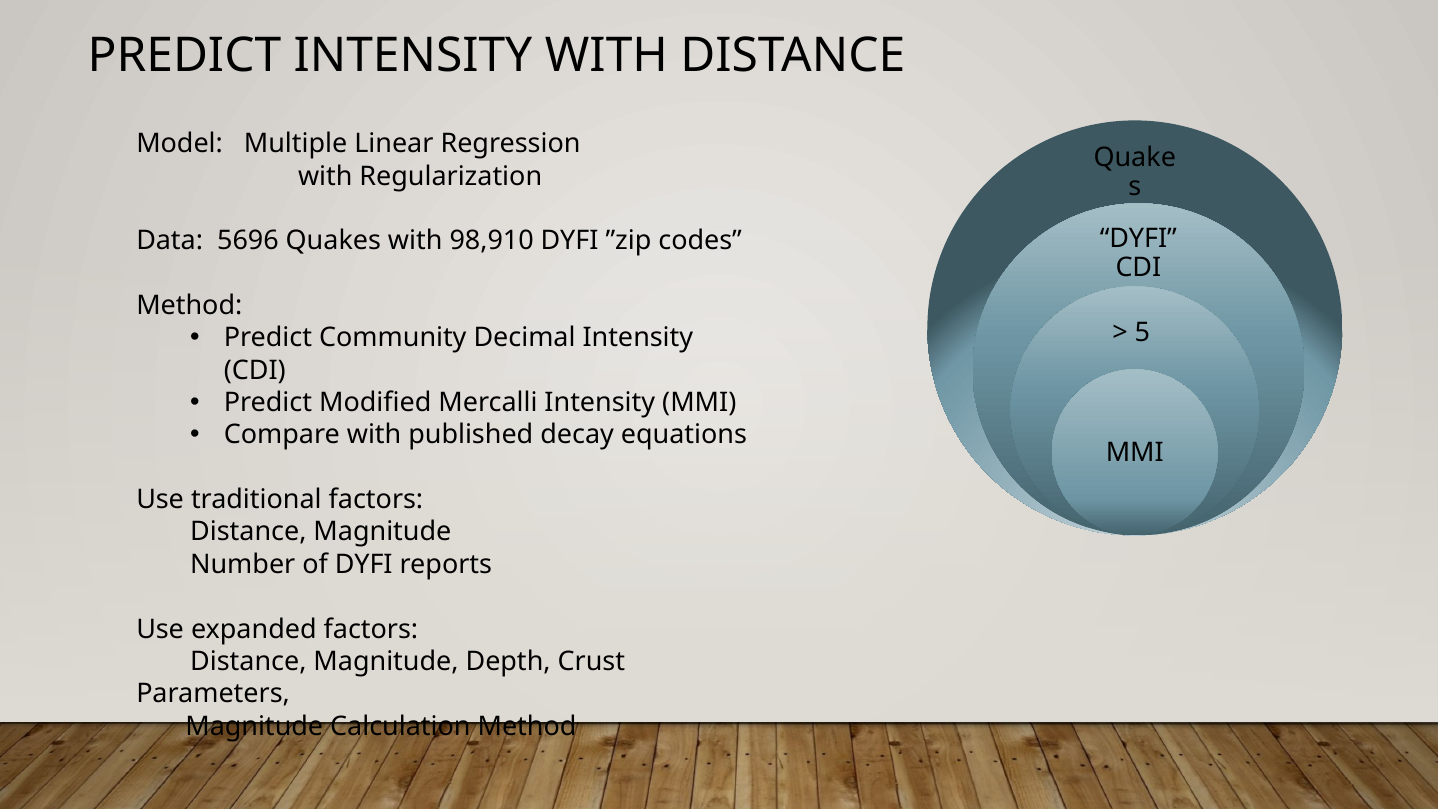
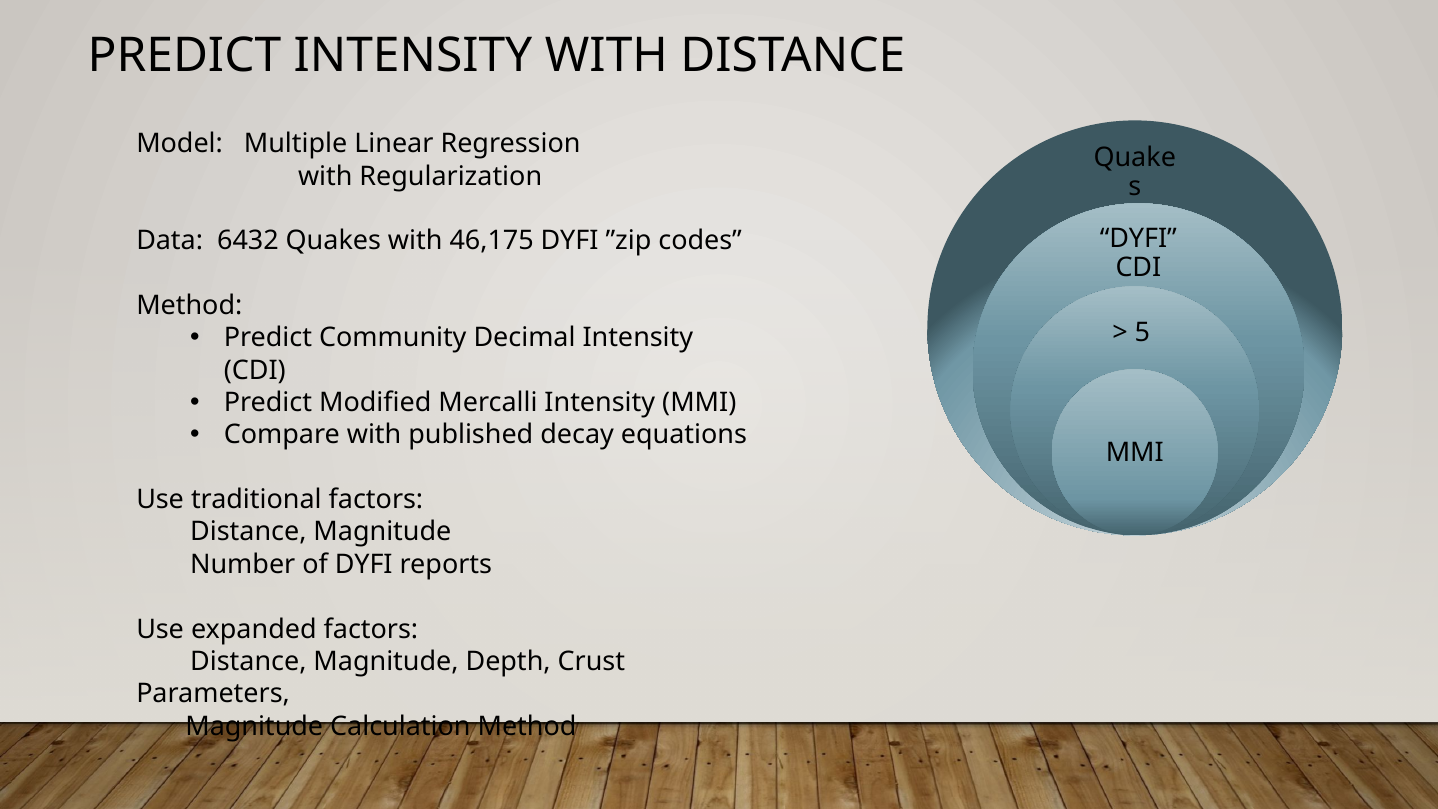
5696: 5696 -> 6432
98,910: 98,910 -> 46,175
